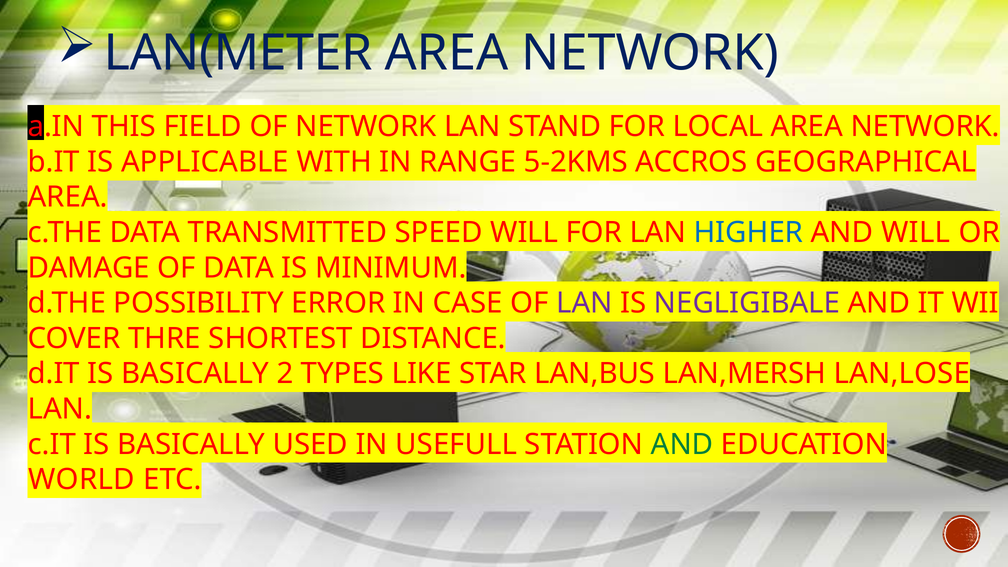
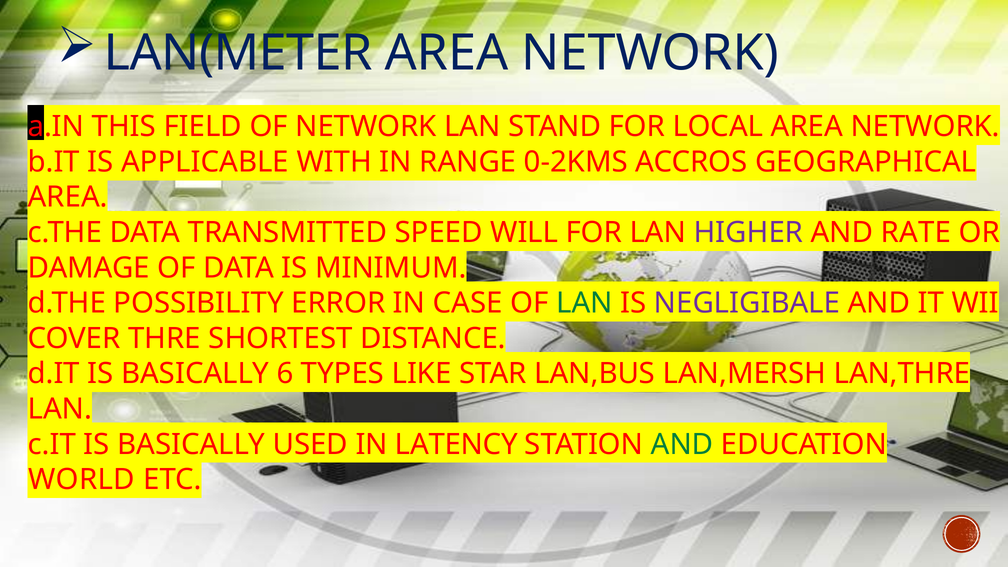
5-2KMS: 5-2KMS -> 0-2KMS
HIGHER colour: blue -> purple
AND WILL: WILL -> RATE
LAN at (584, 303) colour: purple -> green
2: 2 -> 6
LAN,LOSE: LAN,LOSE -> LAN,THRE
USEFULL: USEFULL -> LATENCY
